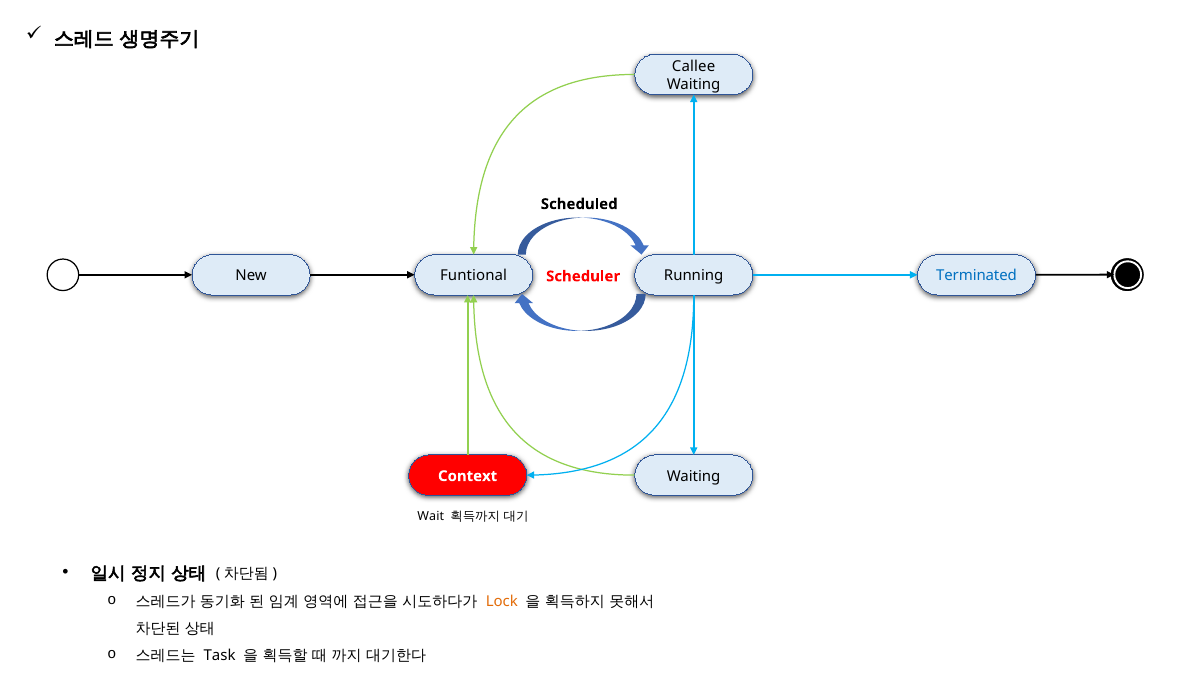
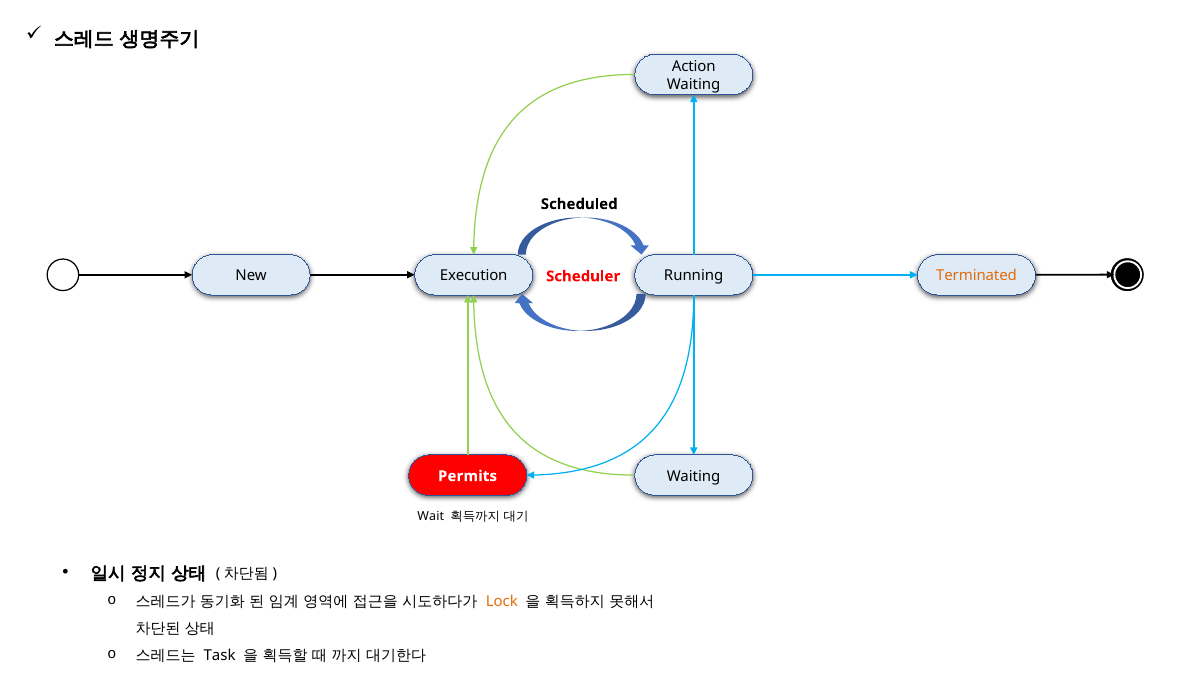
Callee: Callee -> Action
Funtional: Funtional -> Execution
Terminated colour: blue -> orange
Context: Context -> Permits
